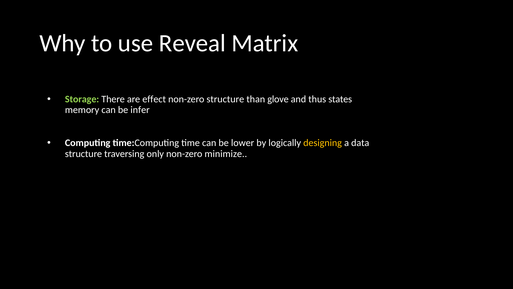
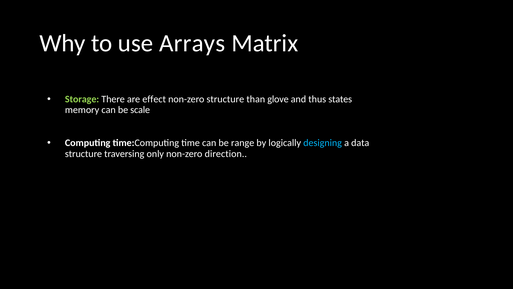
Reveal: Reveal -> Arrays
infer: infer -> scale
lower: lower -> range
designing colour: yellow -> light blue
minimize: minimize -> direction
